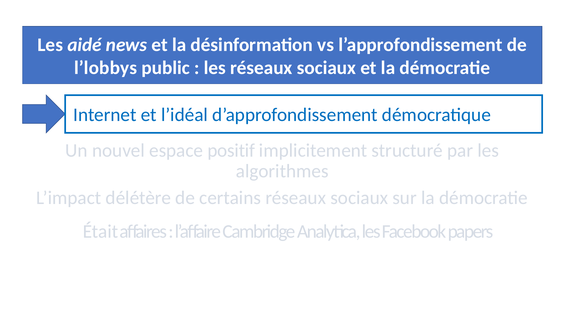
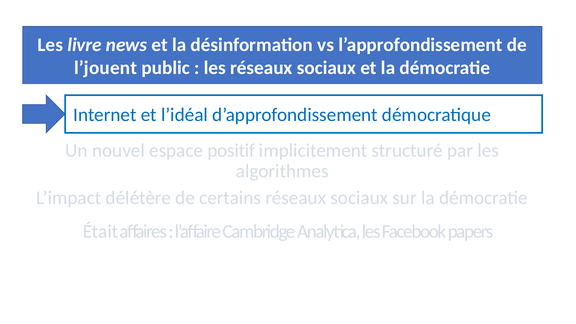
aidé: aidé -> livre
l’lobbys: l’lobbys -> l’jouent
